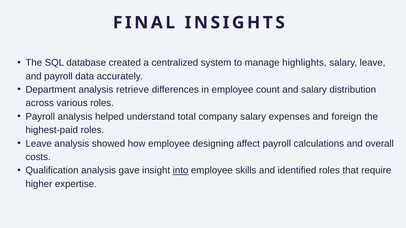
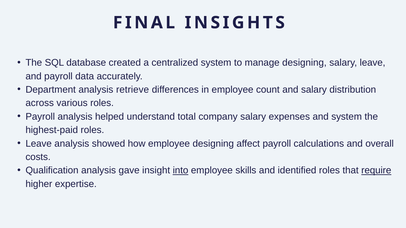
manage highlights: highlights -> designing
and foreign: foreign -> system
require underline: none -> present
